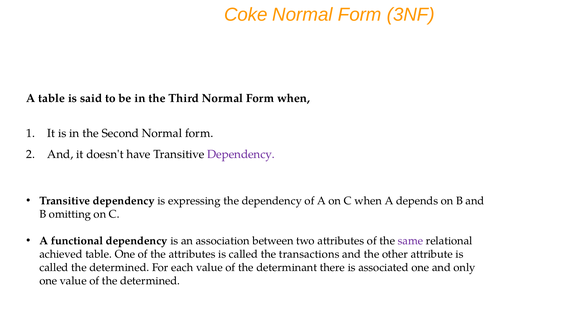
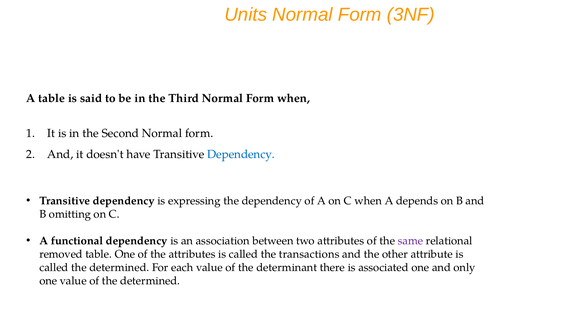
Coke: Coke -> Units
Dependency at (241, 154) colour: purple -> blue
achieved: achieved -> removed
